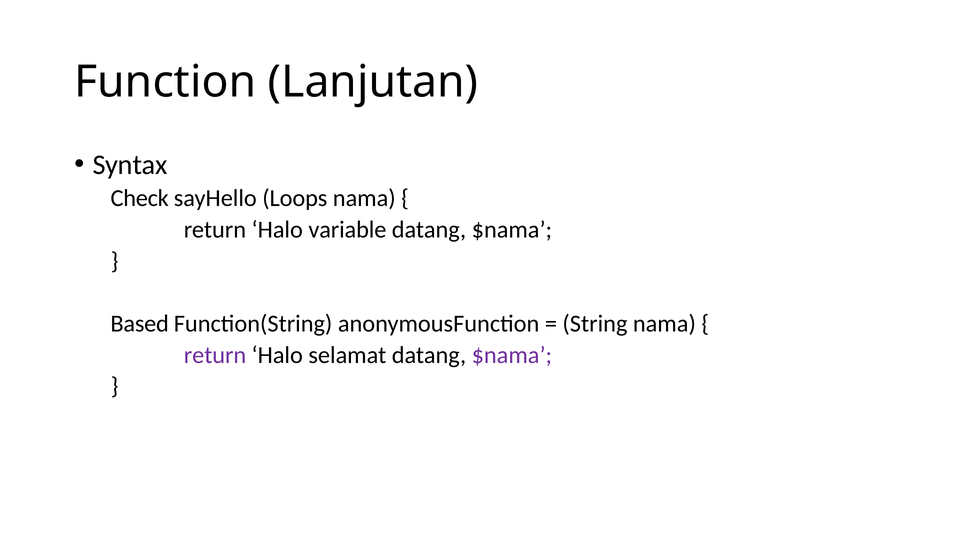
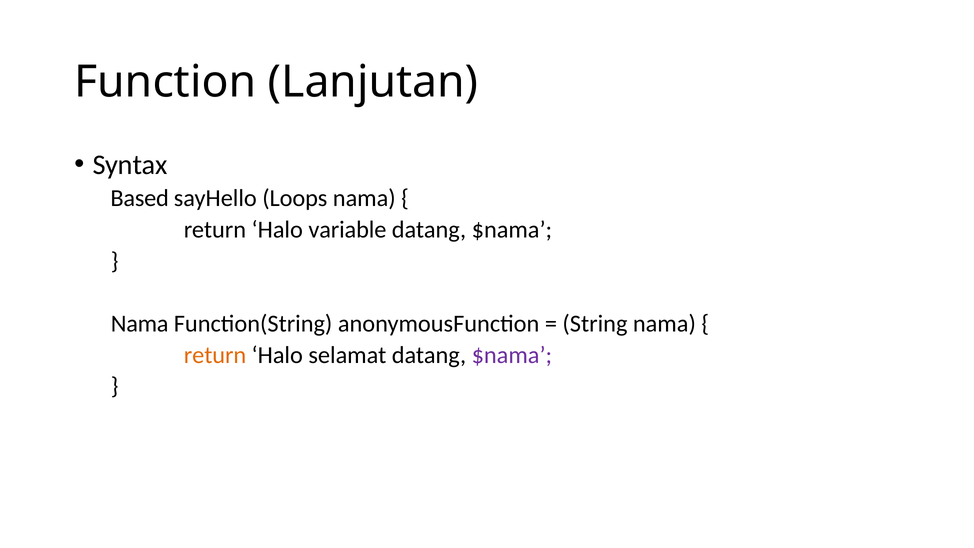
Check: Check -> Based
Based at (140, 324): Based -> Nama
return at (215, 355) colour: purple -> orange
